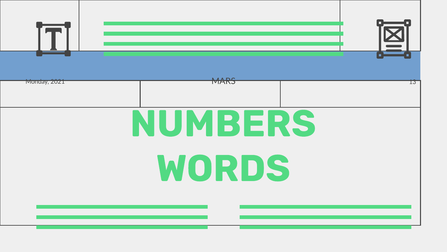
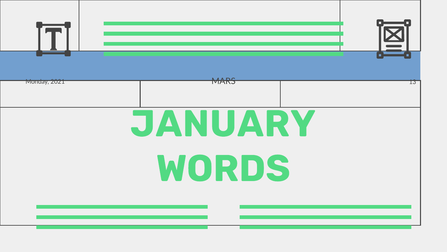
NUMBERS: NUMBERS -> JANUARY
